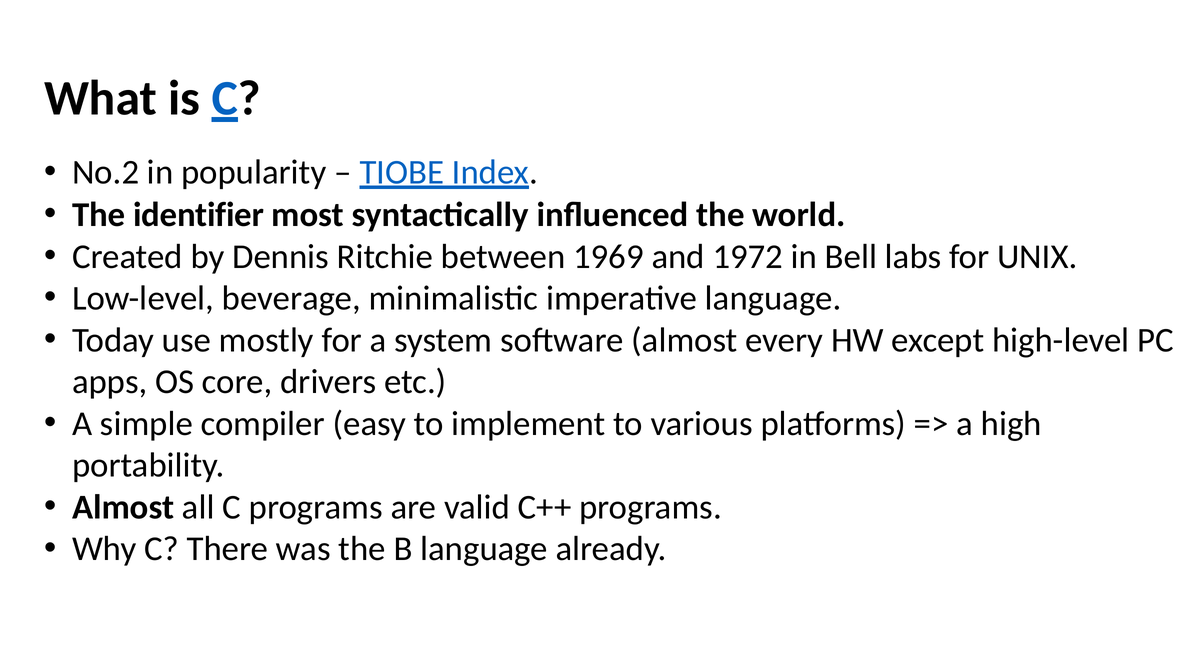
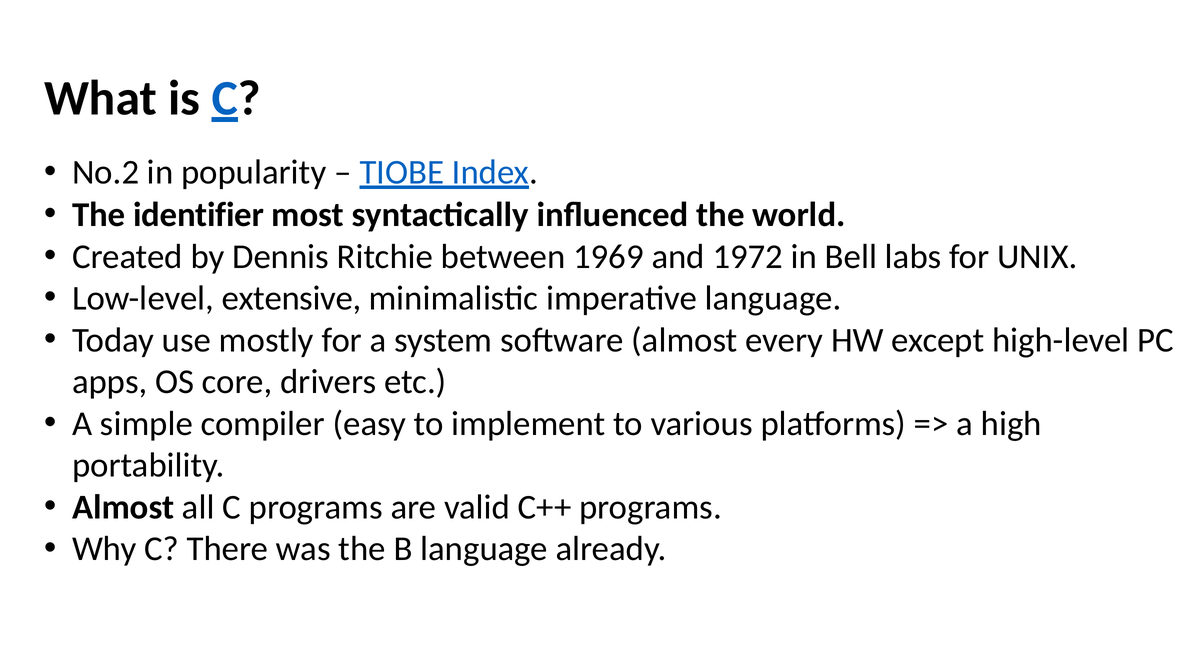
beverage: beverage -> extensive
